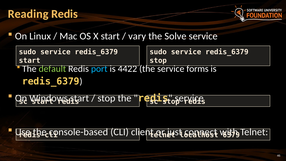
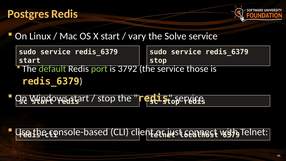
Reading: Reading -> Postgres
port colour: light blue -> light green
4422: 4422 -> 3792
forms: forms -> those
